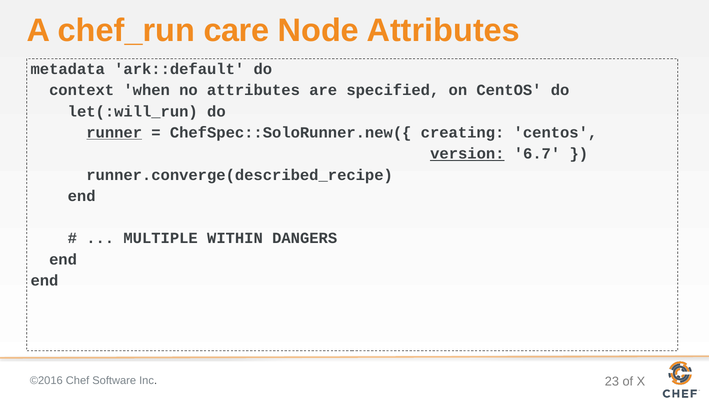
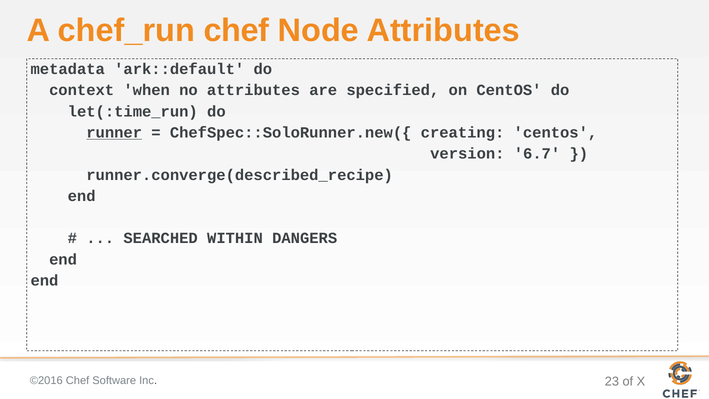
chef_run care: care -> chef
let(:will_run: let(:will_run -> let(:time_run
version underline: present -> none
MULTIPLE: MULTIPLE -> SEARCHED
